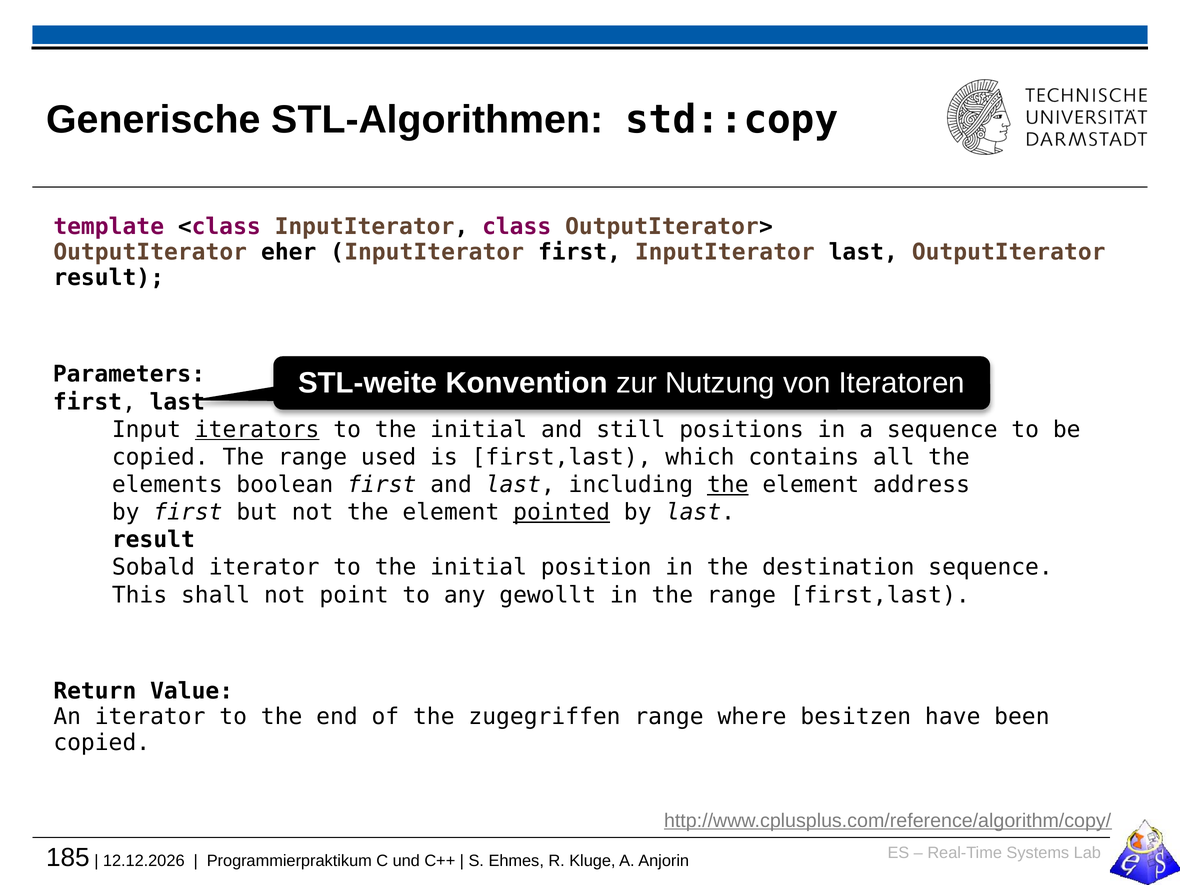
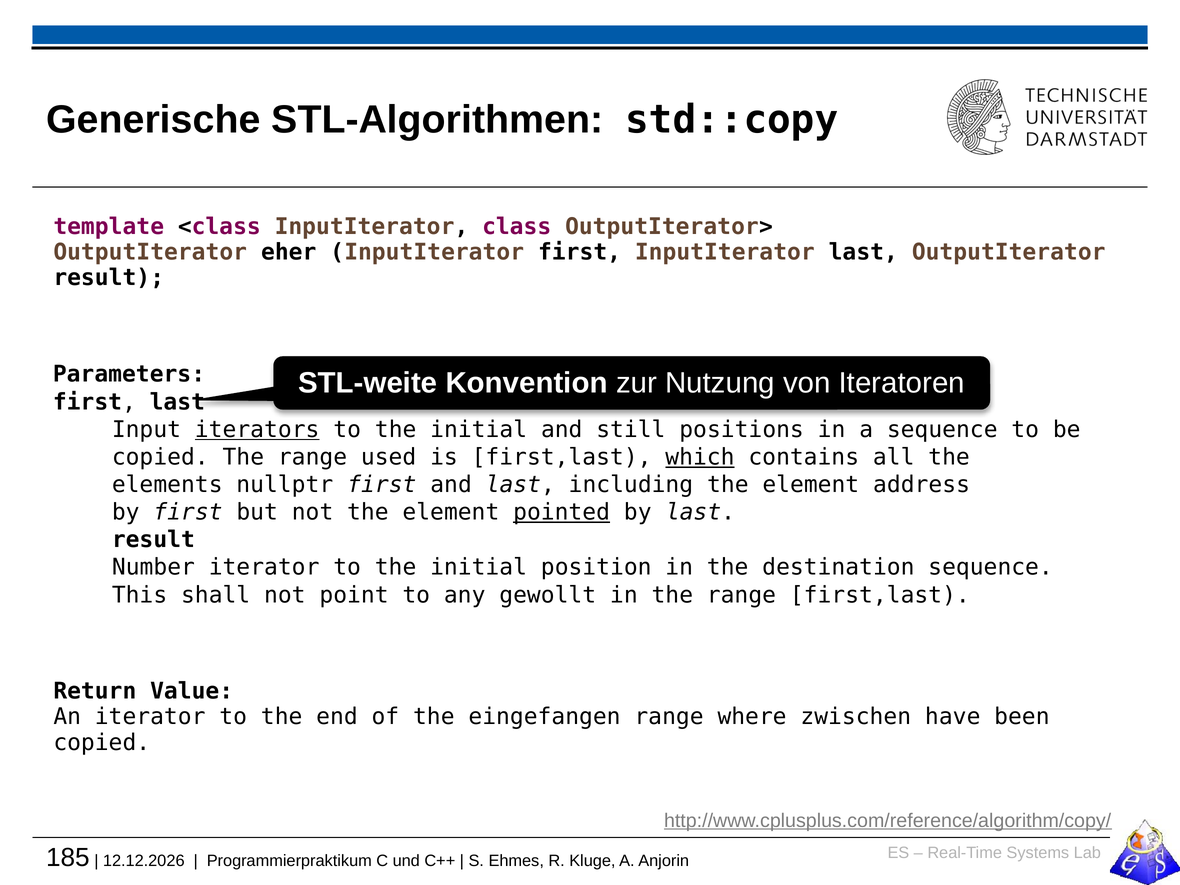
which underline: none -> present
boolean: boolean -> nullptr
the at (728, 485) underline: present -> none
Sobald: Sobald -> Number
zugegriffen: zugegriffen -> eingefangen
besitzen: besitzen -> zwischen
